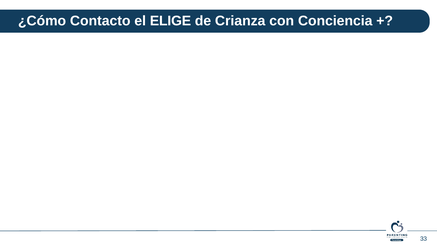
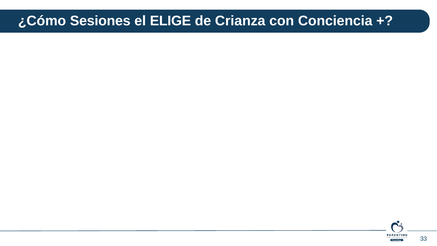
Contacto: Contacto -> Sesiones
